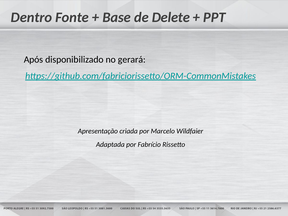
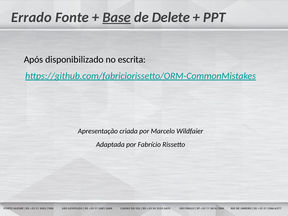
Dentro: Dentro -> Errado
Base underline: none -> present
gerará: gerará -> escrita
